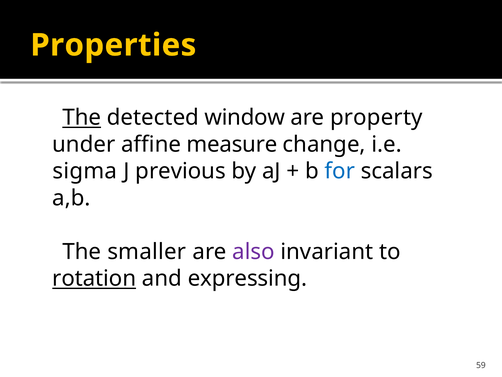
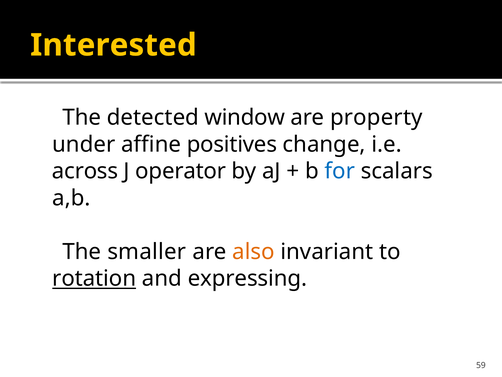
Properties: Properties -> Interested
The at (82, 117) underline: present -> none
measure: measure -> positives
sigma: sigma -> across
previous: previous -> operator
also colour: purple -> orange
